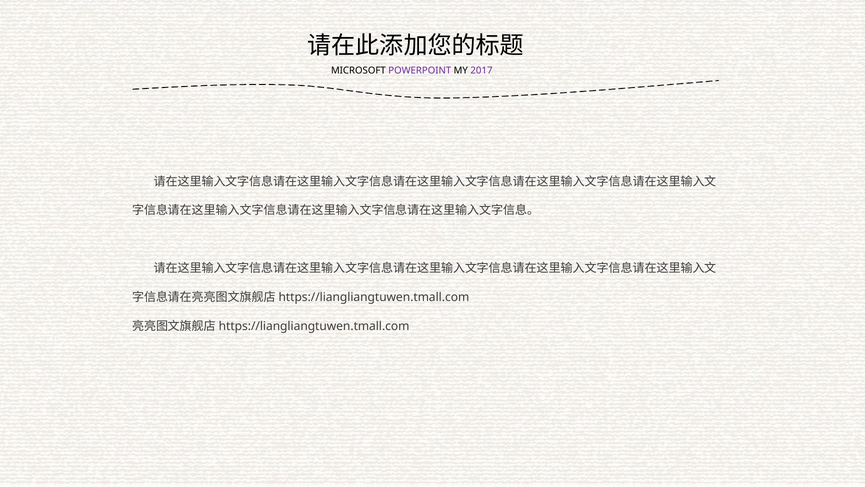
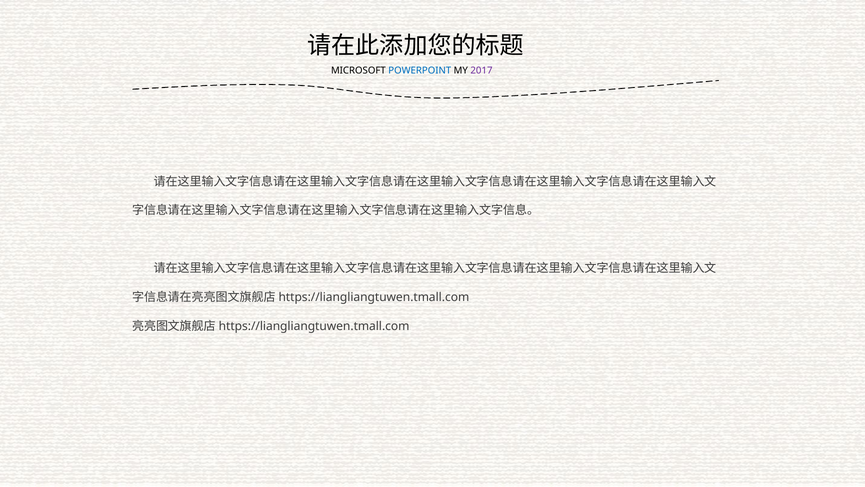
POWERPOINT colour: purple -> blue
